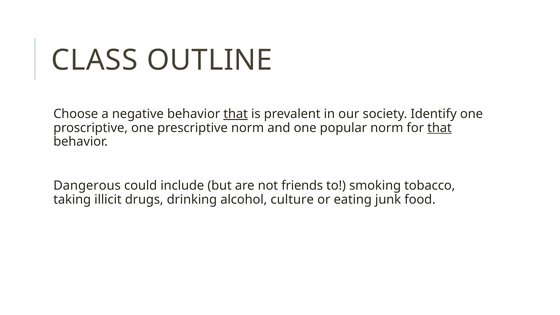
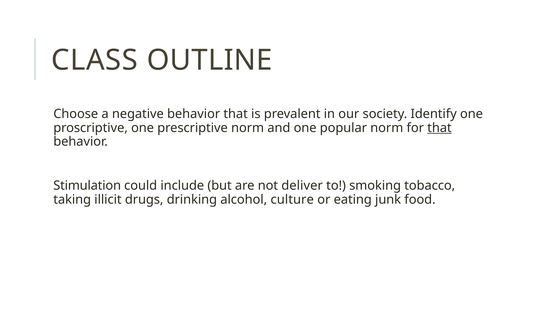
that at (236, 114) underline: present -> none
Dangerous: Dangerous -> Stimulation
friends: friends -> deliver
